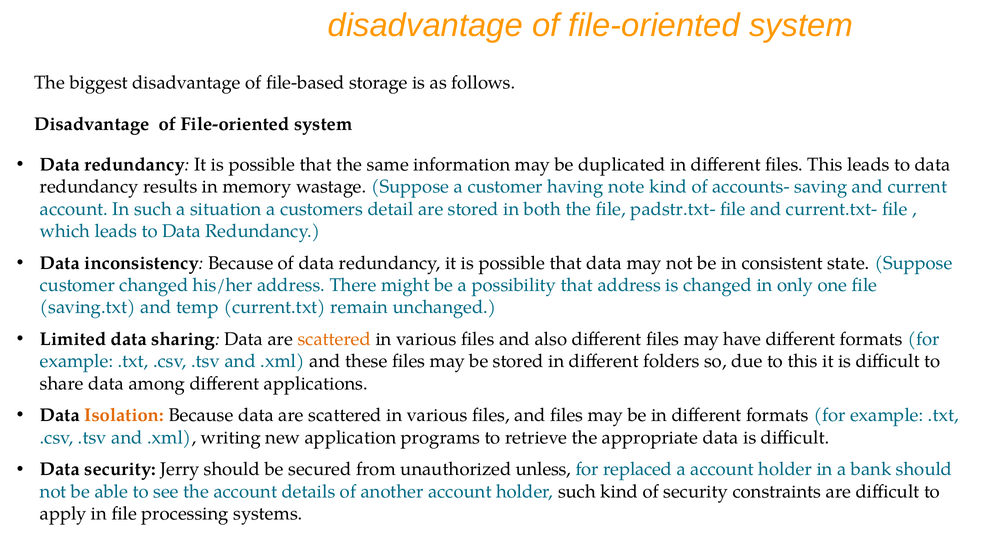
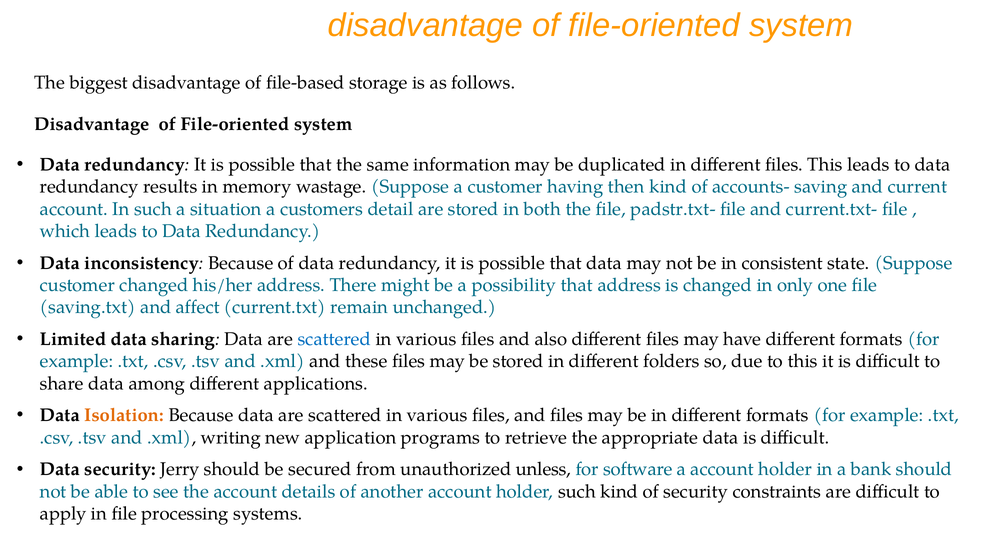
note: note -> then
temp: temp -> affect
scattered at (334, 339) colour: orange -> blue
replaced: replaced -> software
